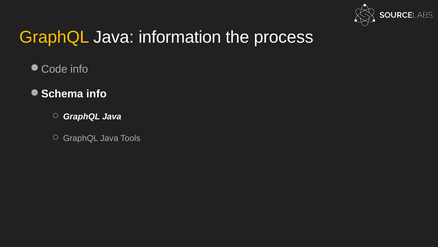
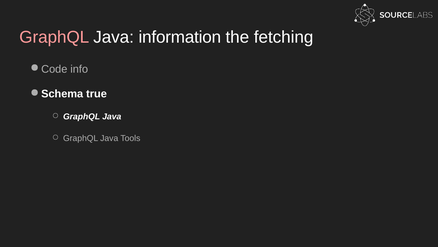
GraphQL at (54, 37) colour: yellow -> pink
process: process -> fetching
info at (96, 94): info -> true
